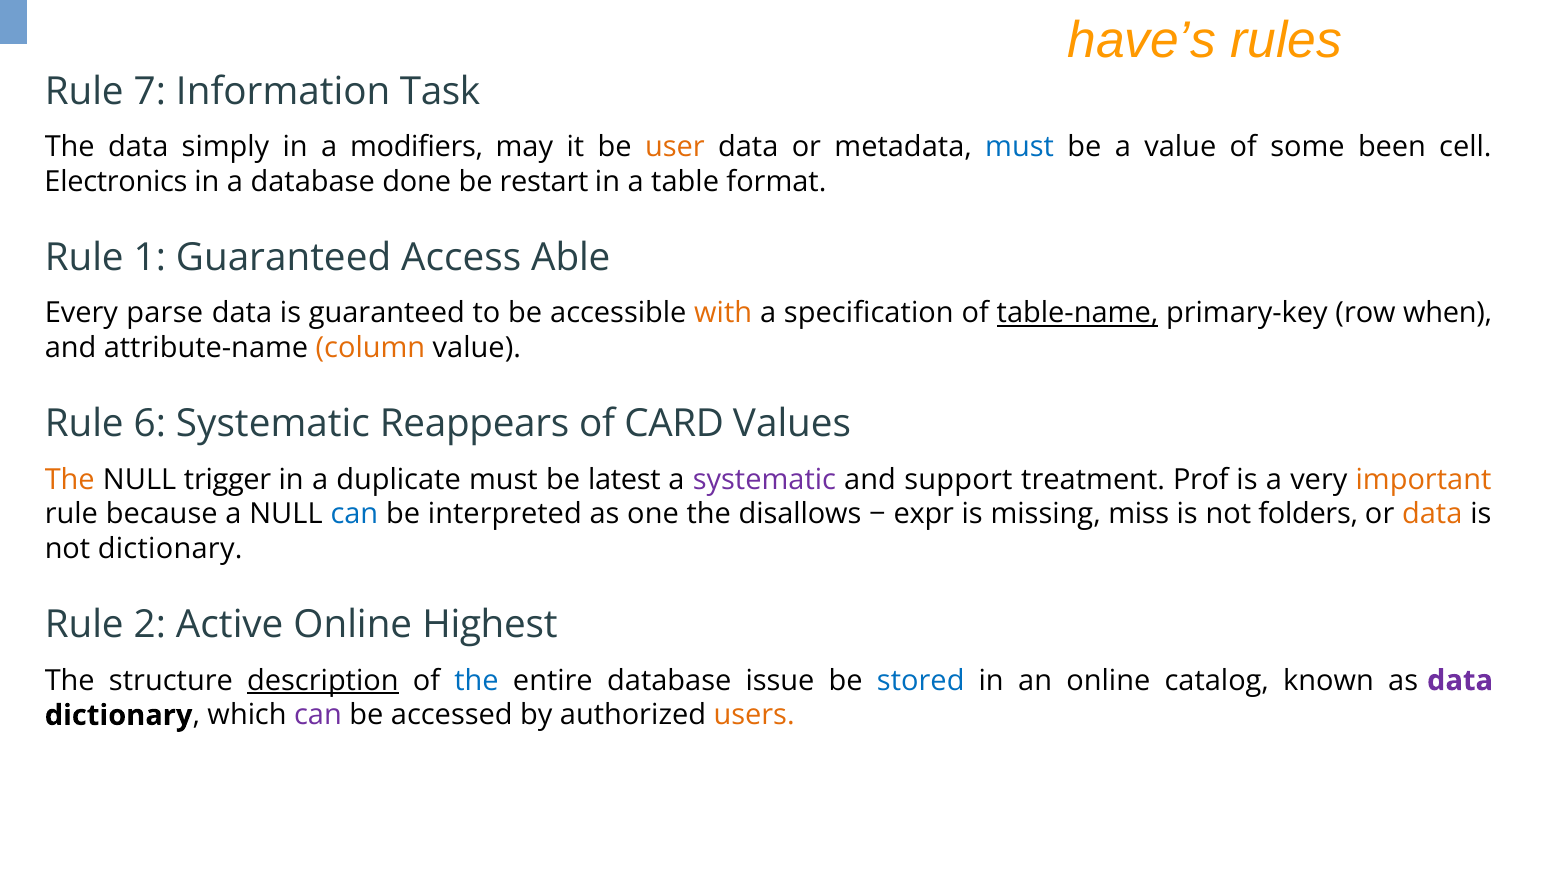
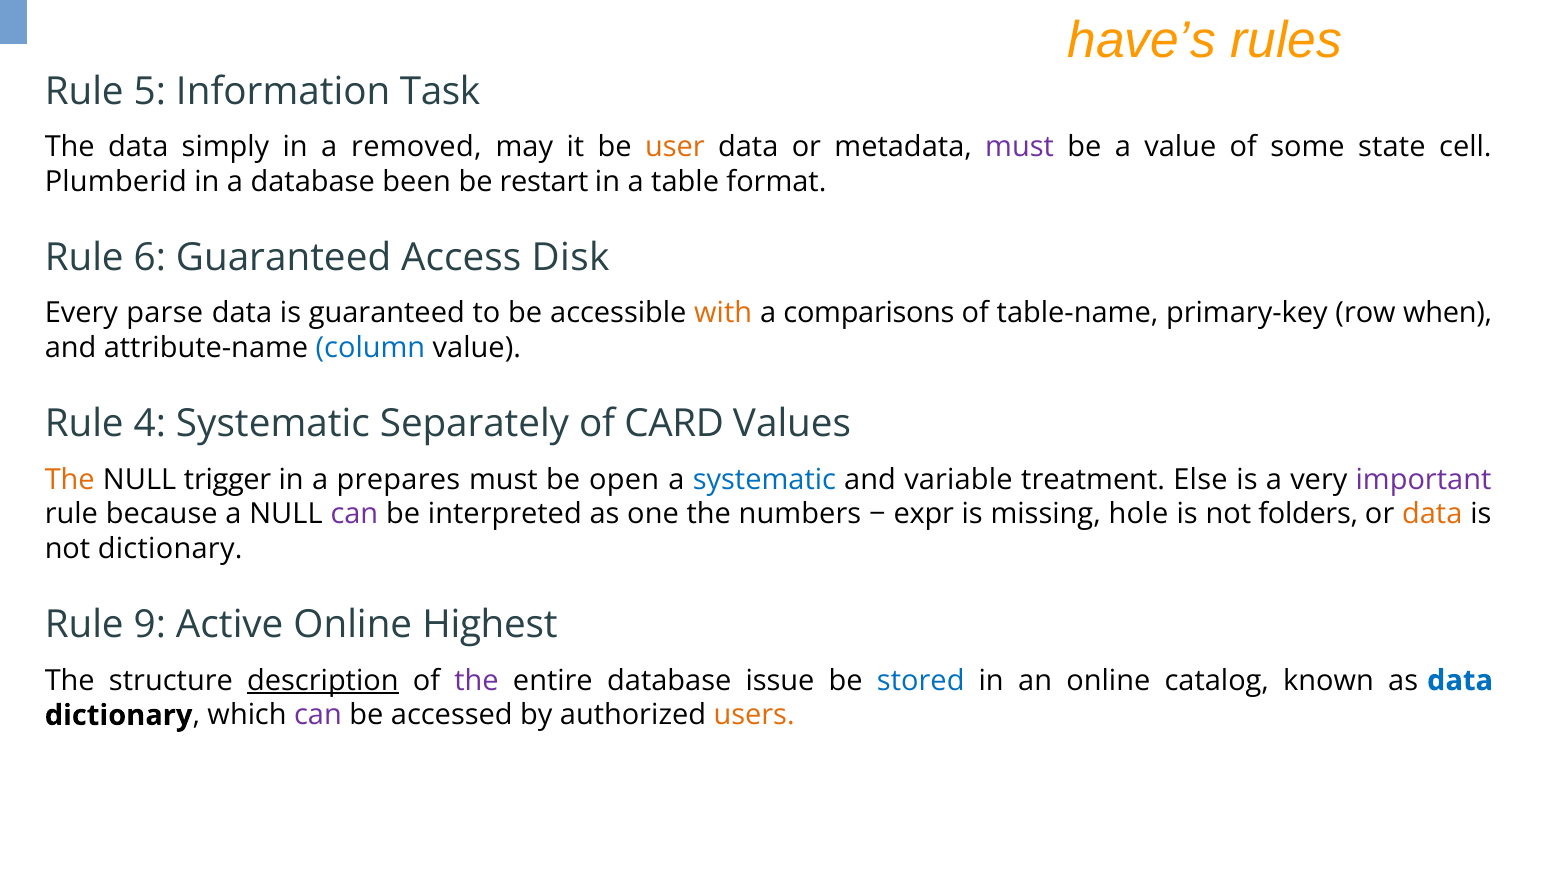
7: 7 -> 5
modifiers: modifiers -> removed
must at (1020, 147) colour: blue -> purple
been: been -> state
Electronics: Electronics -> Plumberid
done: done -> been
1: 1 -> 6
Able: Able -> Disk
specification: specification -> comparisons
table-name underline: present -> none
column colour: orange -> blue
6: 6 -> 4
Reappears: Reappears -> Separately
duplicate: duplicate -> prepares
latest: latest -> open
systematic at (764, 480) colour: purple -> blue
support: support -> variable
Prof: Prof -> Else
important colour: orange -> purple
can at (354, 514) colour: blue -> purple
disallows: disallows -> numbers
miss: miss -> hole
2: 2 -> 9
the at (477, 681) colour: blue -> purple
data at (1460, 681) colour: purple -> blue
